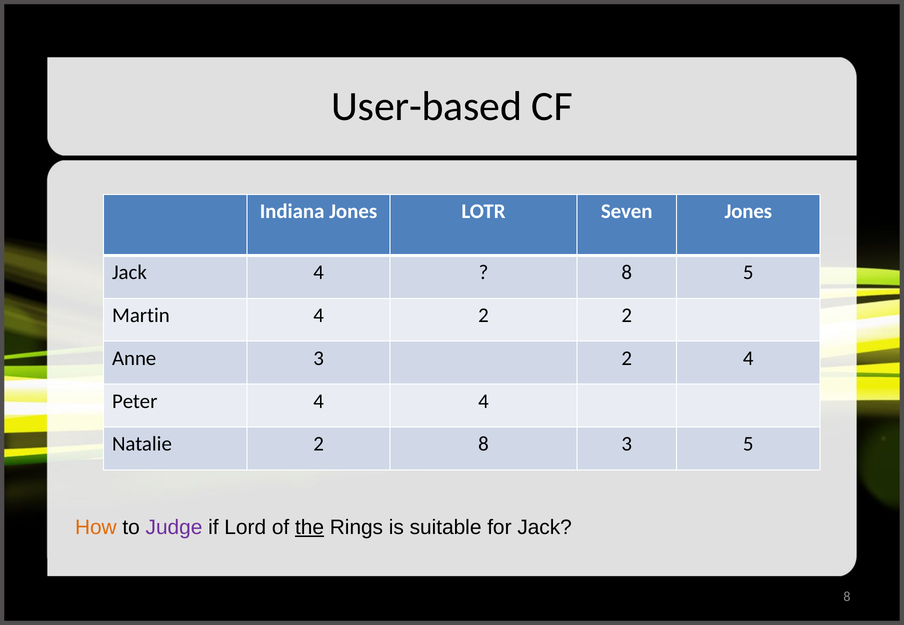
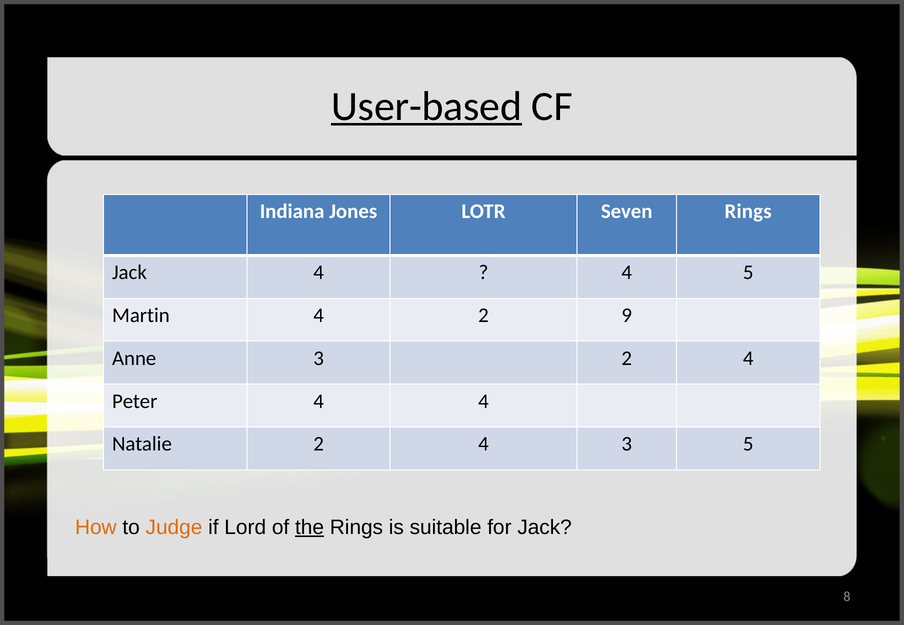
User-based underline: none -> present
Seven Jones: Jones -> Rings
8 at (627, 273): 8 -> 4
2 2: 2 -> 9
Natalie 2 8: 8 -> 4
Judge colour: purple -> orange
